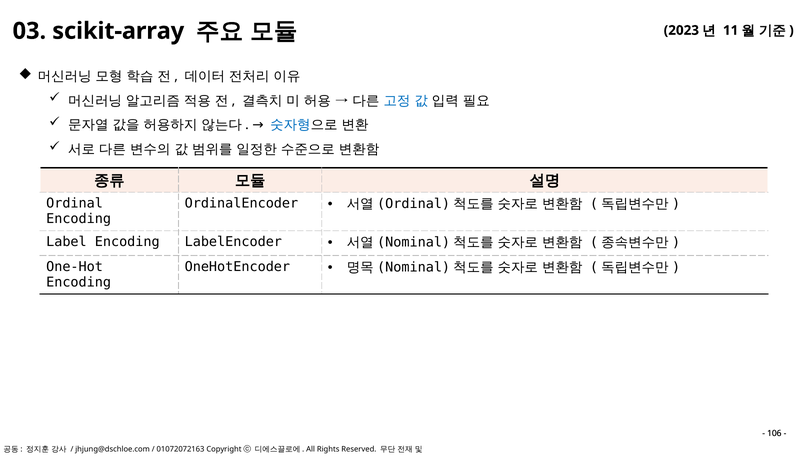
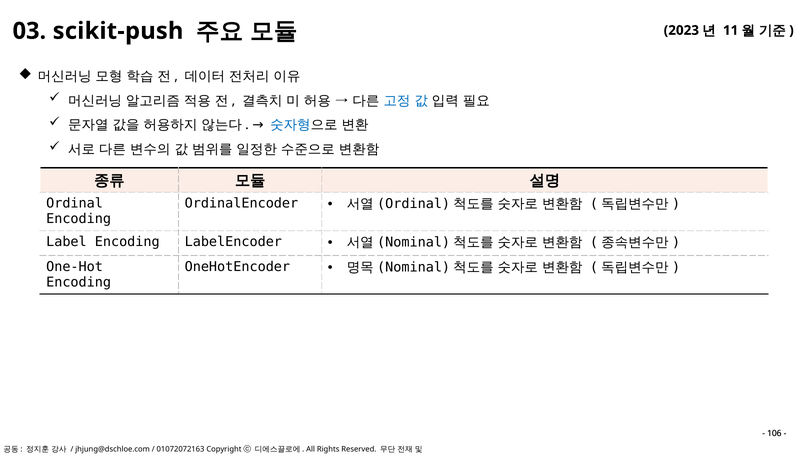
scikit-array: scikit-array -> scikit-push
